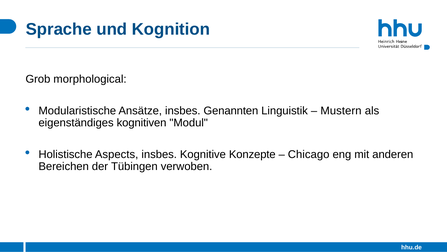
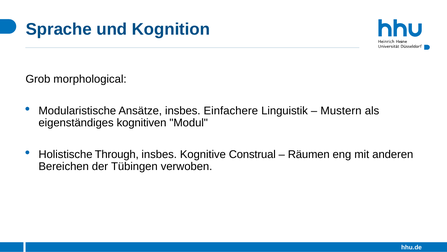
Genannten: Genannten -> Einfachere
Aspects: Aspects -> Through
Konzepte: Konzepte -> Construal
Chicago: Chicago -> Räumen
